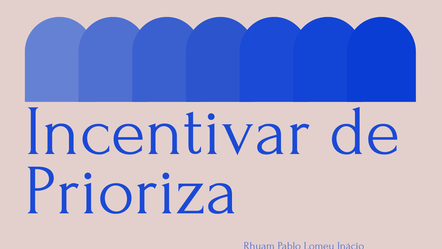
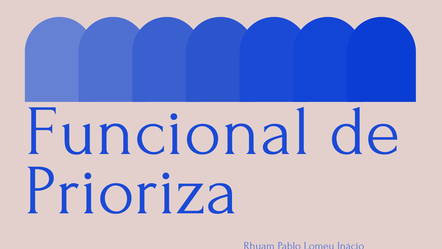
Incentivar: Incentivar -> Funcional
